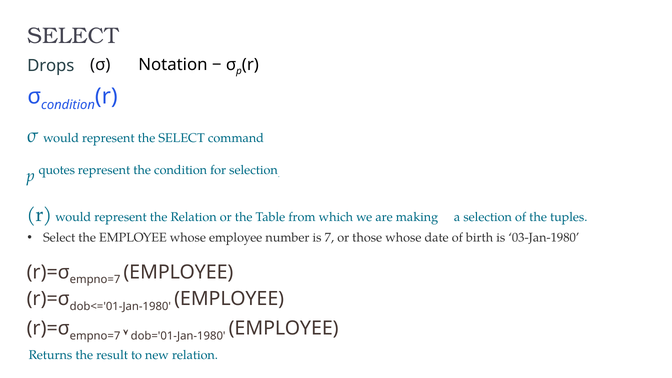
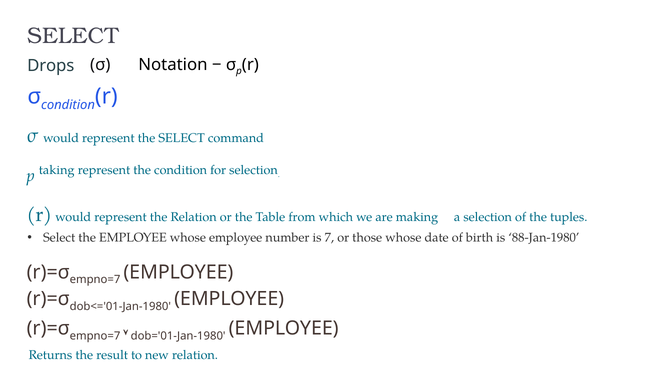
quotes: quotes -> taking
03-Jan-1980: 03-Jan-1980 -> 88-Jan-1980
